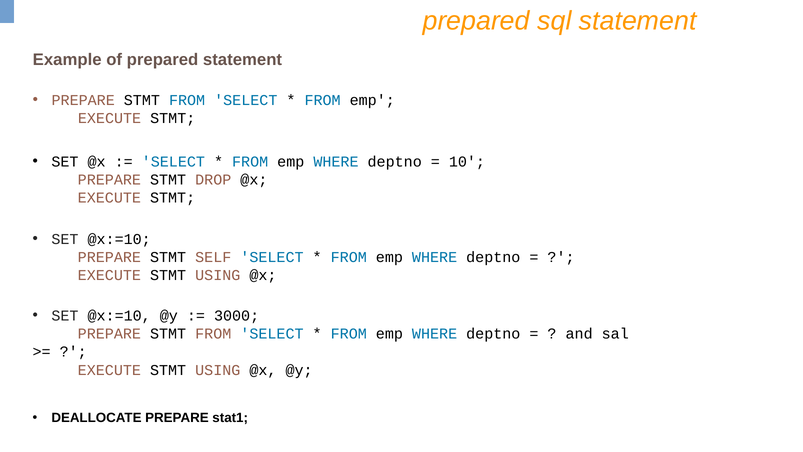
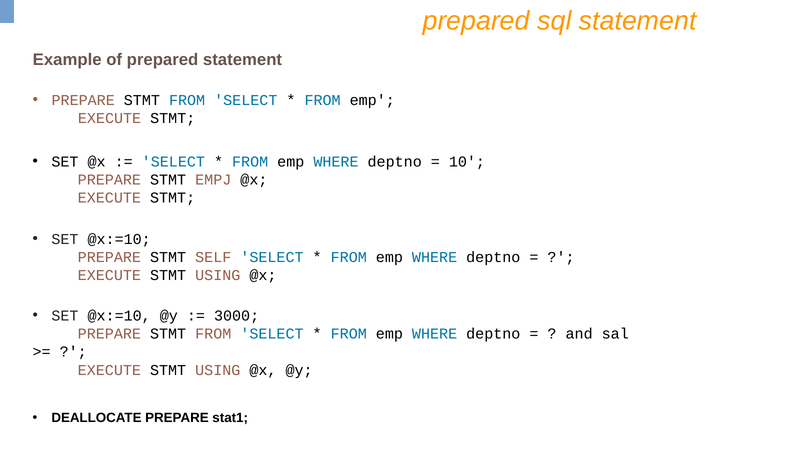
DROP: DROP -> EMPJ
